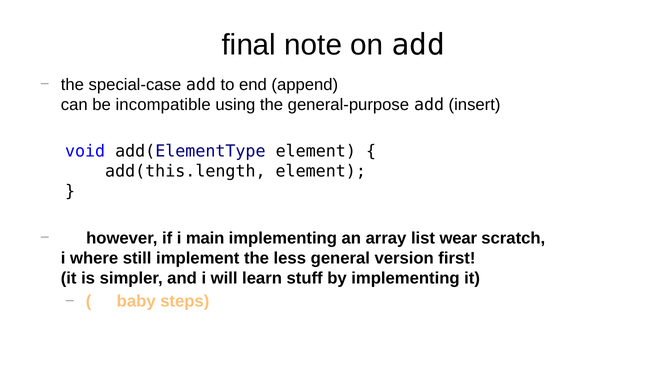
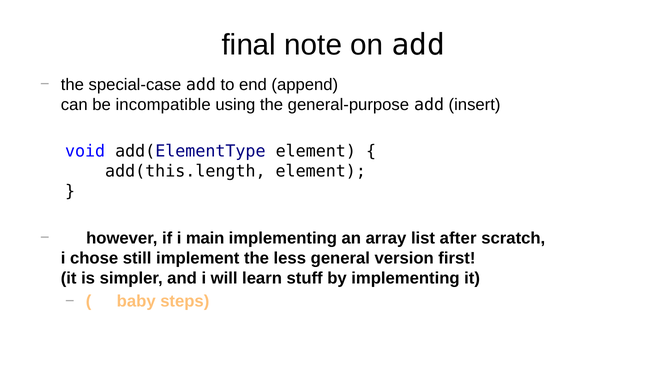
wear: wear -> after
where: where -> chose
